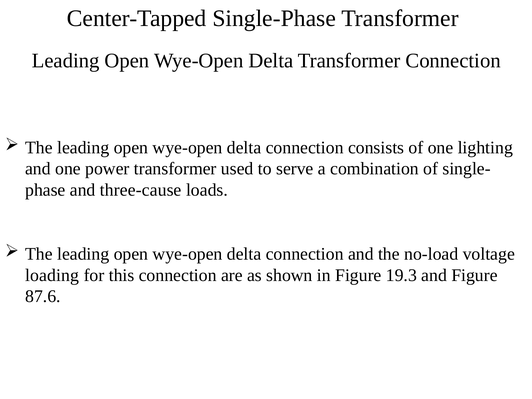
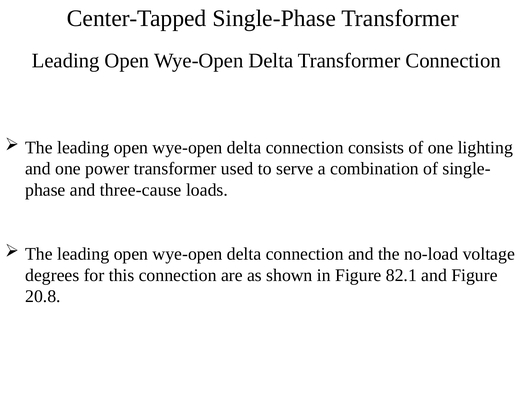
loading: loading -> degrees
19.3: 19.3 -> 82.1
87.6: 87.6 -> 20.8
